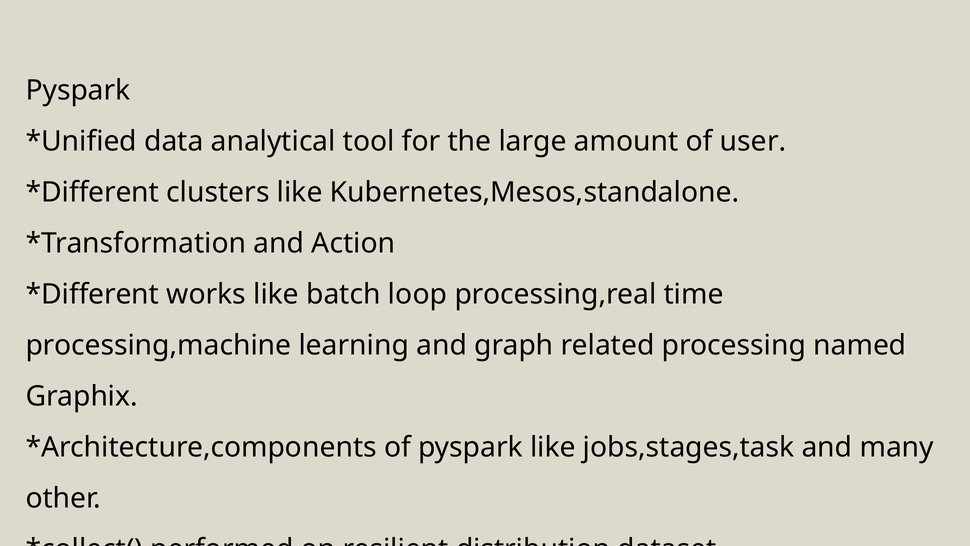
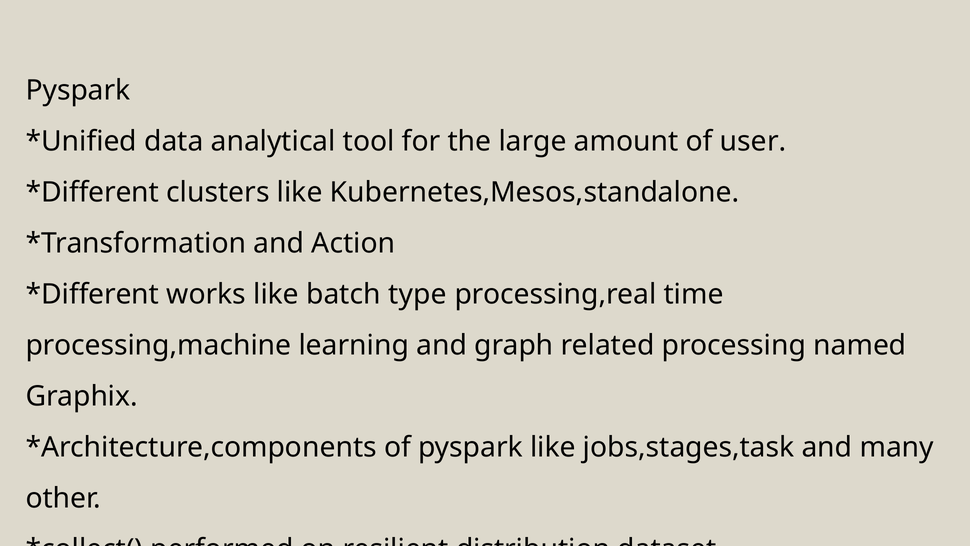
loop: loop -> type
